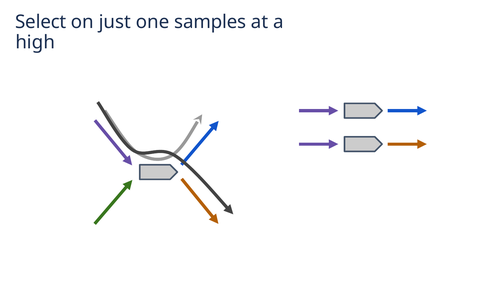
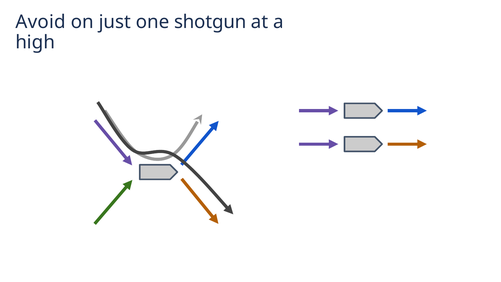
Select: Select -> Avoid
samples: samples -> shotgun
